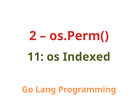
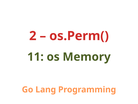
Indexed: Indexed -> Memory
